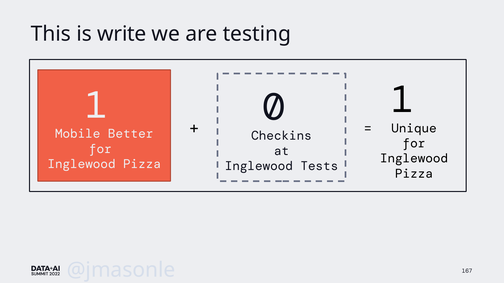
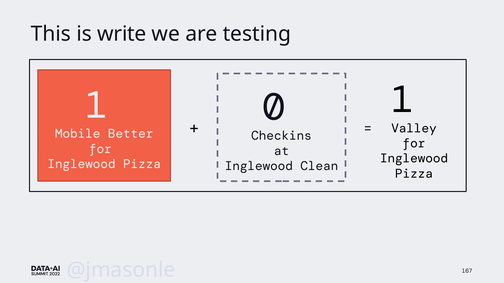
Unique: Unique -> Valley
Tests: Tests -> Clean
